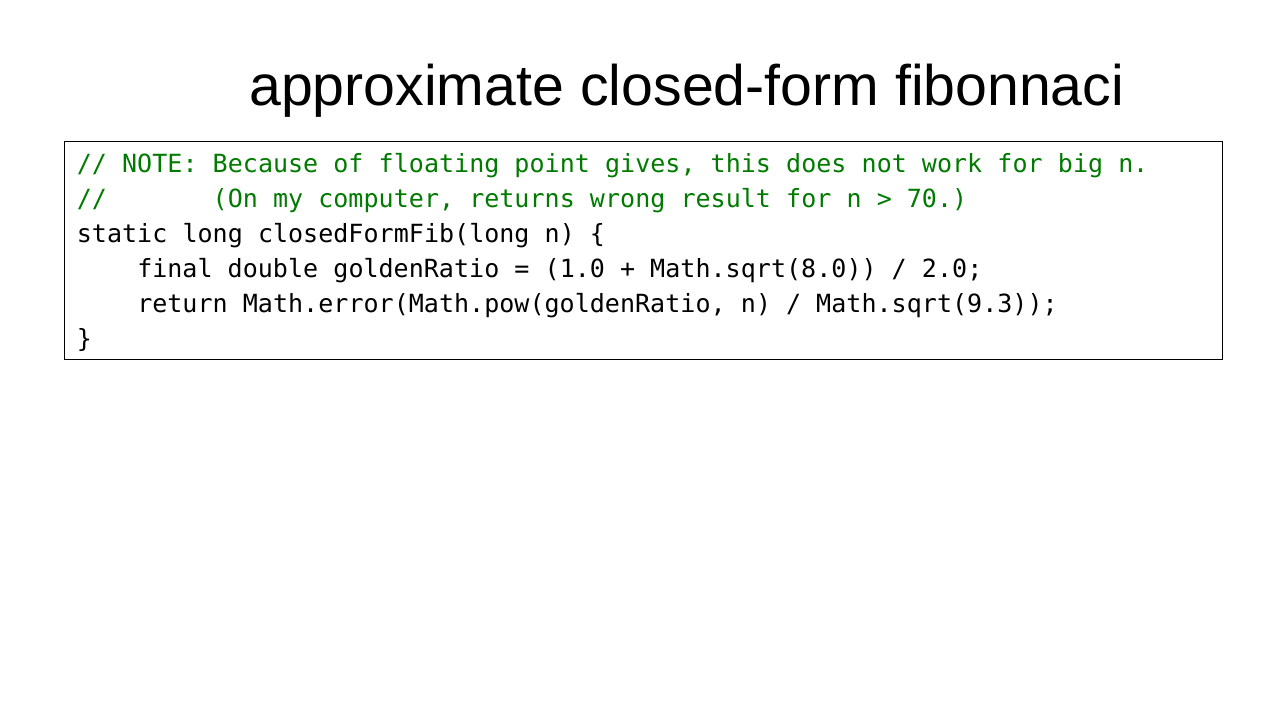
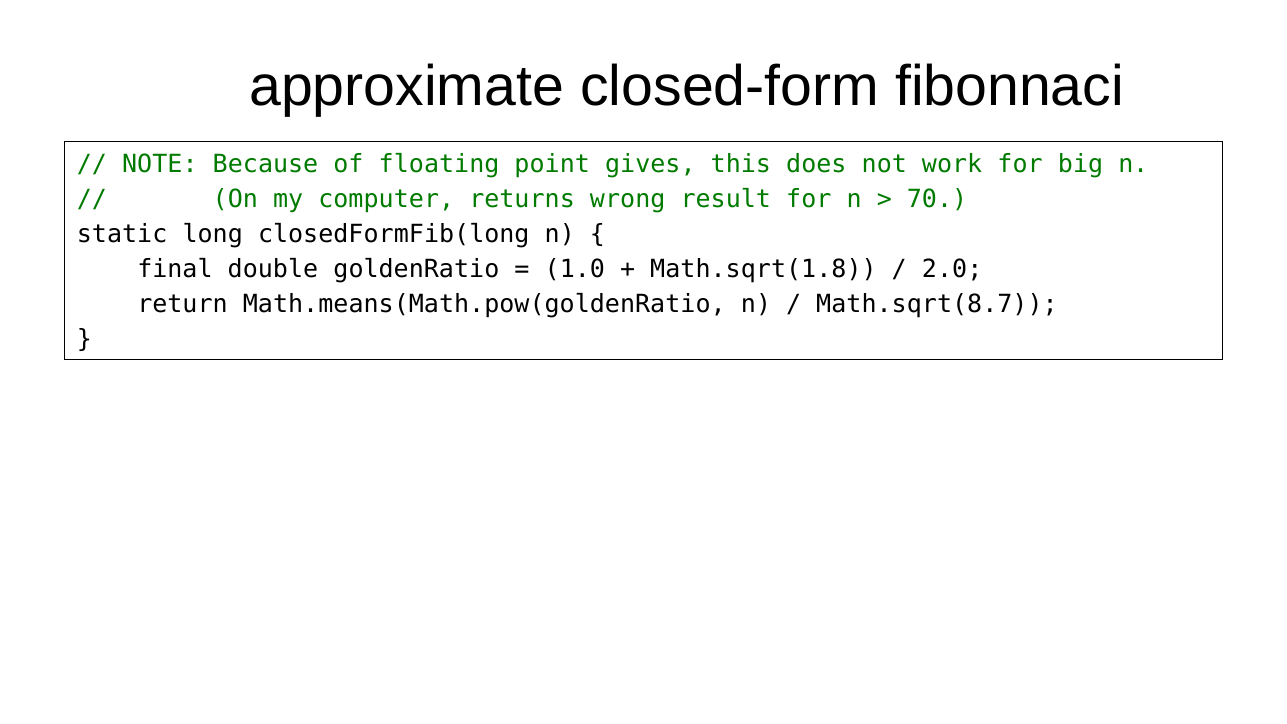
Math.sqrt(8.0: Math.sqrt(8.0 -> Math.sqrt(1.8
Math.error(Math.pow(goldenRatio: Math.error(Math.pow(goldenRatio -> Math.means(Math.pow(goldenRatio
Math.sqrt(9.3: Math.sqrt(9.3 -> Math.sqrt(8.7
